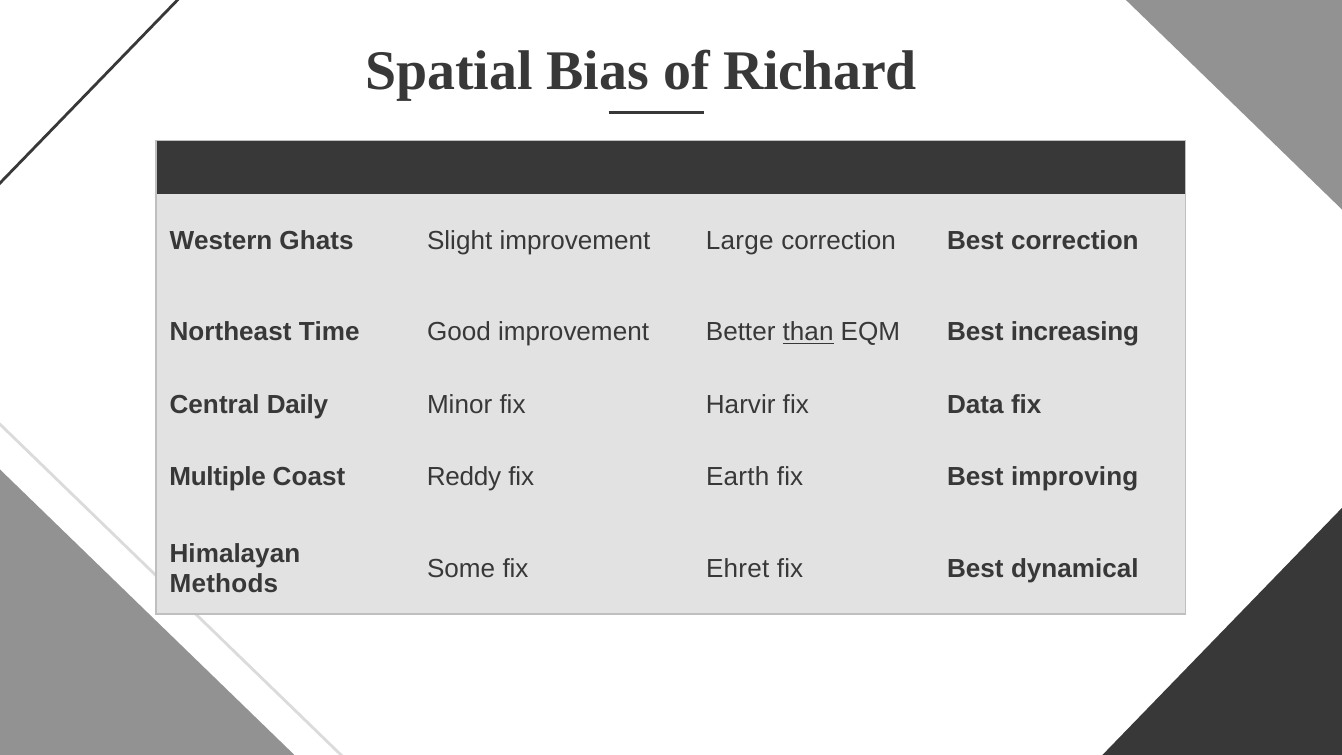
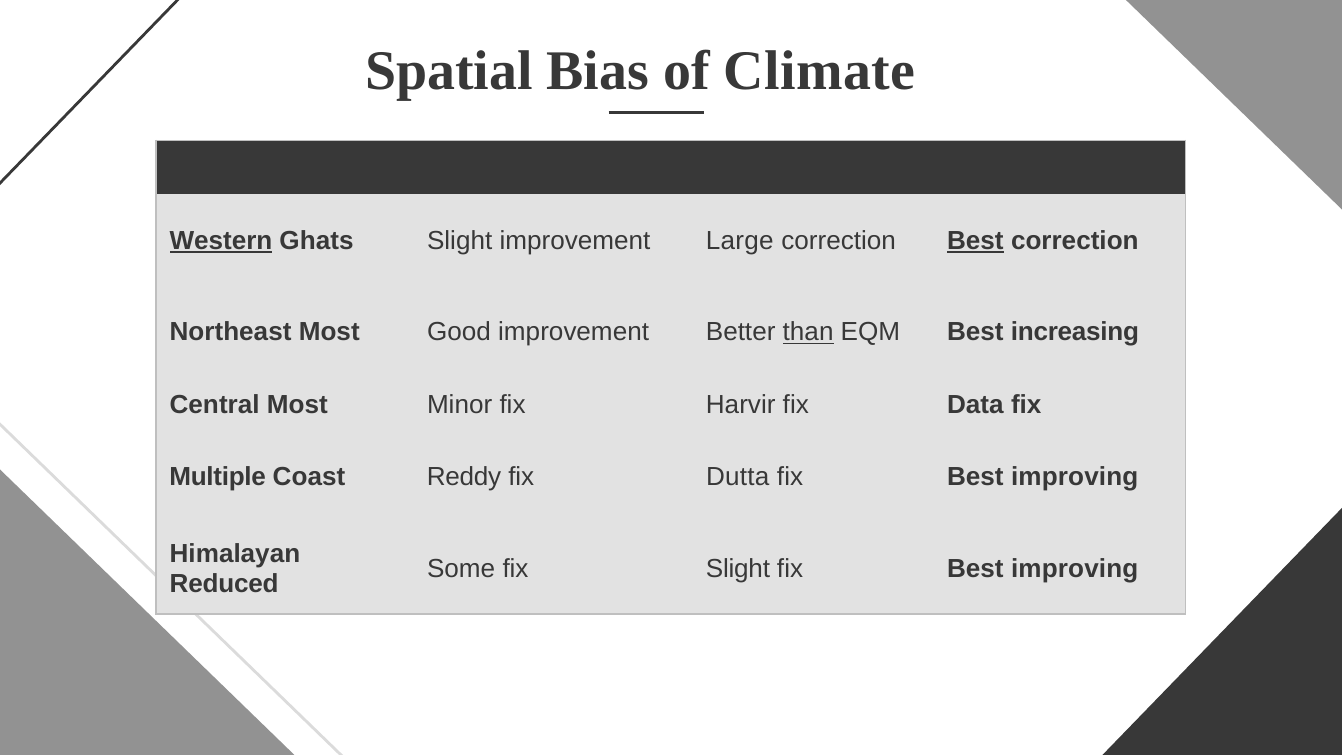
Richard: Richard -> Climate
Western underline: none -> present
Best at (975, 241) underline: none -> present
Northeast Time: Time -> Most
Central Daily: Daily -> Most
Earth: Earth -> Dutta
fix Ehret: Ehret -> Slight
dynamical at (1075, 569): dynamical -> improving
Methods: Methods -> Reduced
